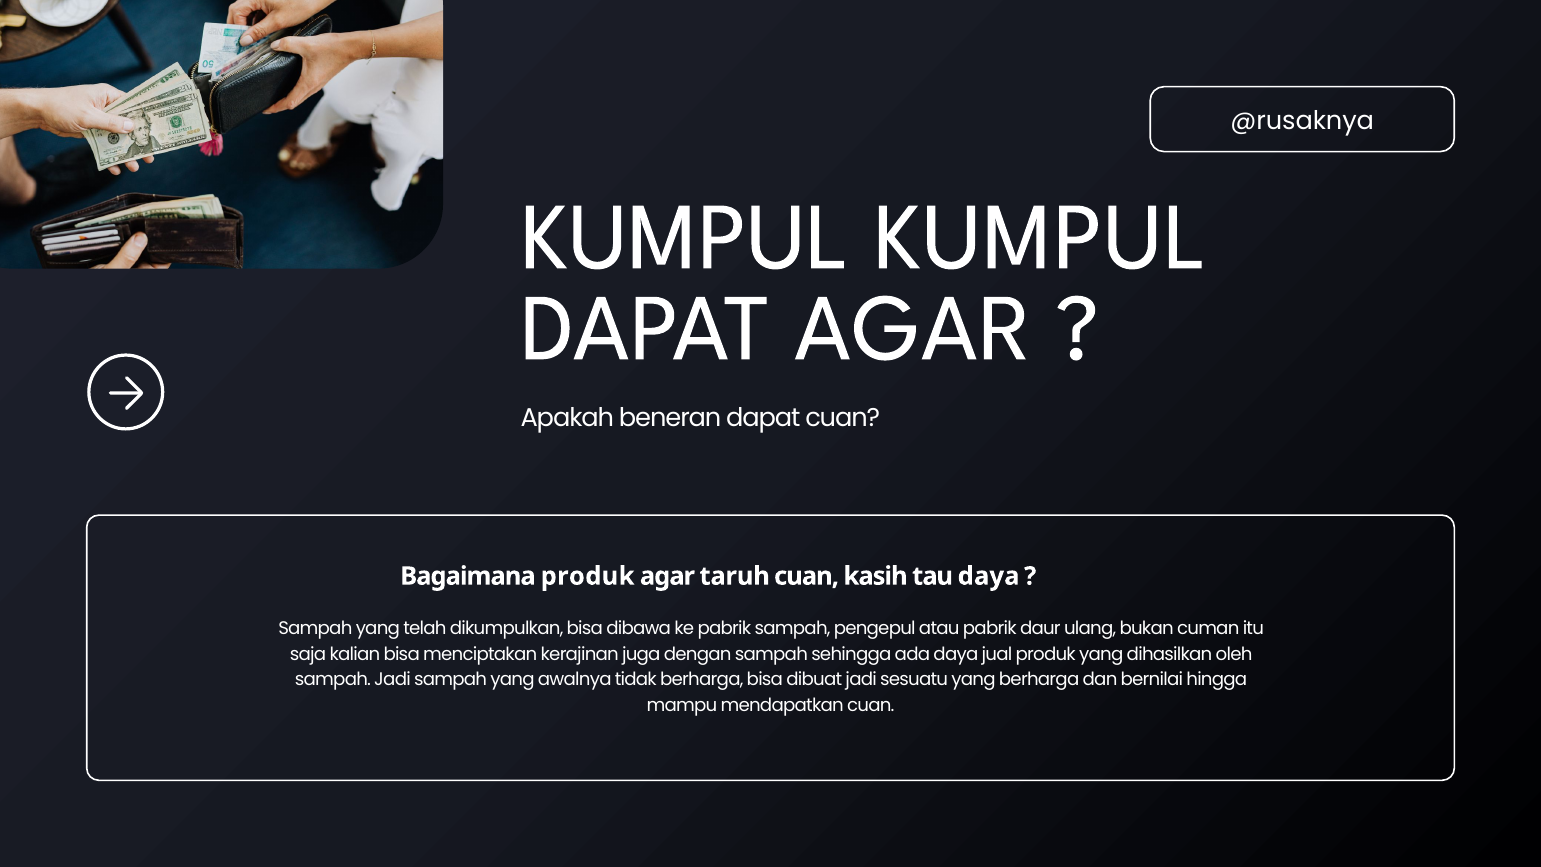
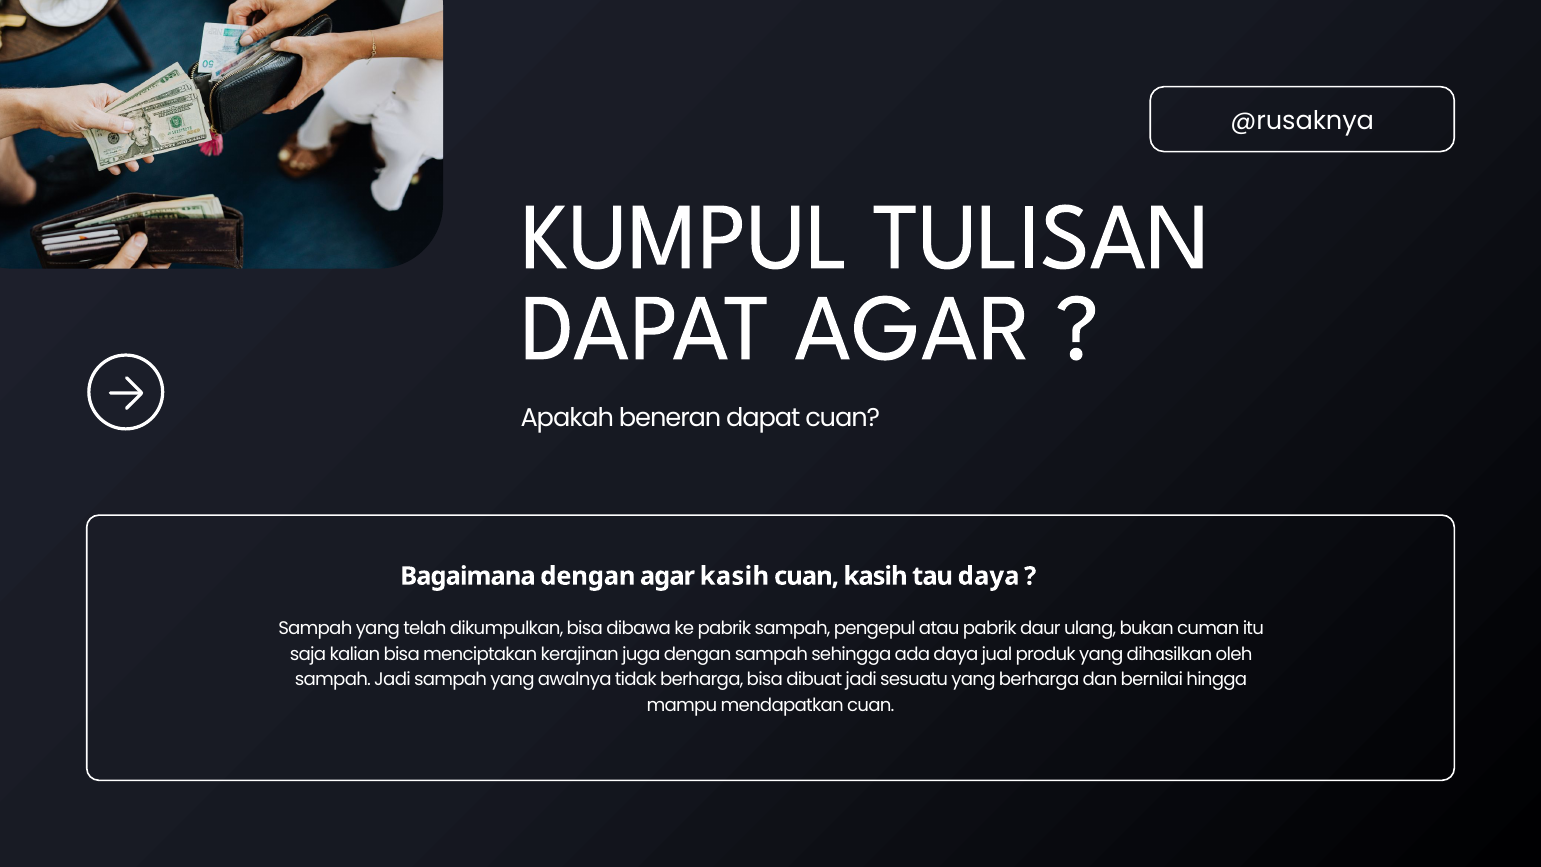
KUMPUL KUMPUL: KUMPUL -> TULISAN
Bagaimana produk: produk -> dengan
agar taruh: taruh -> kasih
